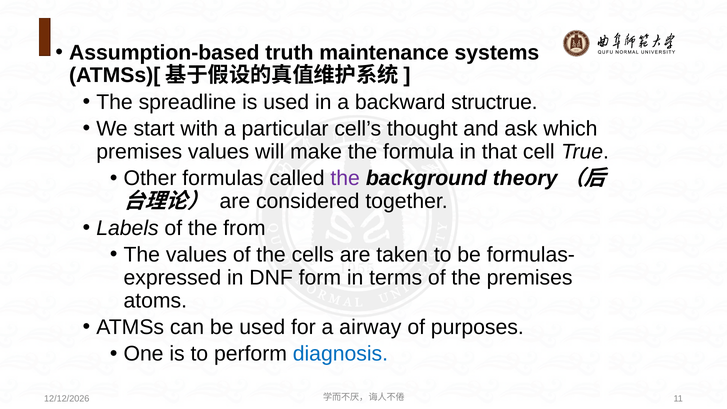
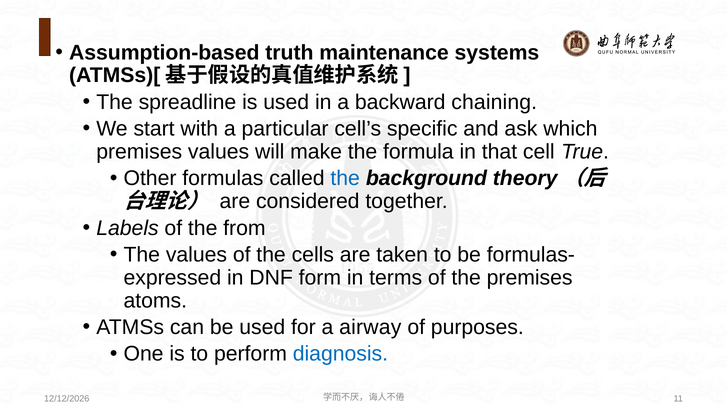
structrue: structrue -> chaining
thought: thought -> specific
the at (345, 178) colour: purple -> blue
